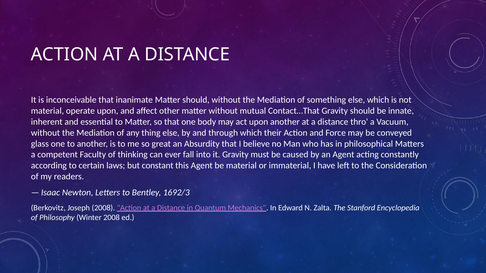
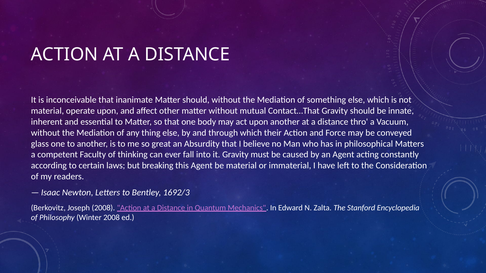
constant: constant -> breaking
